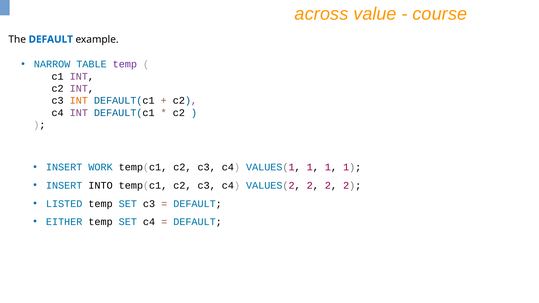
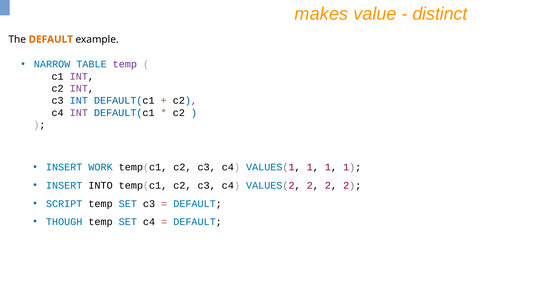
across: across -> makes
course: course -> distinct
DEFAULT at (51, 39) colour: blue -> orange
INT at (79, 101) colour: orange -> blue
LISTED: LISTED -> SCRIPT
EITHER: EITHER -> THOUGH
